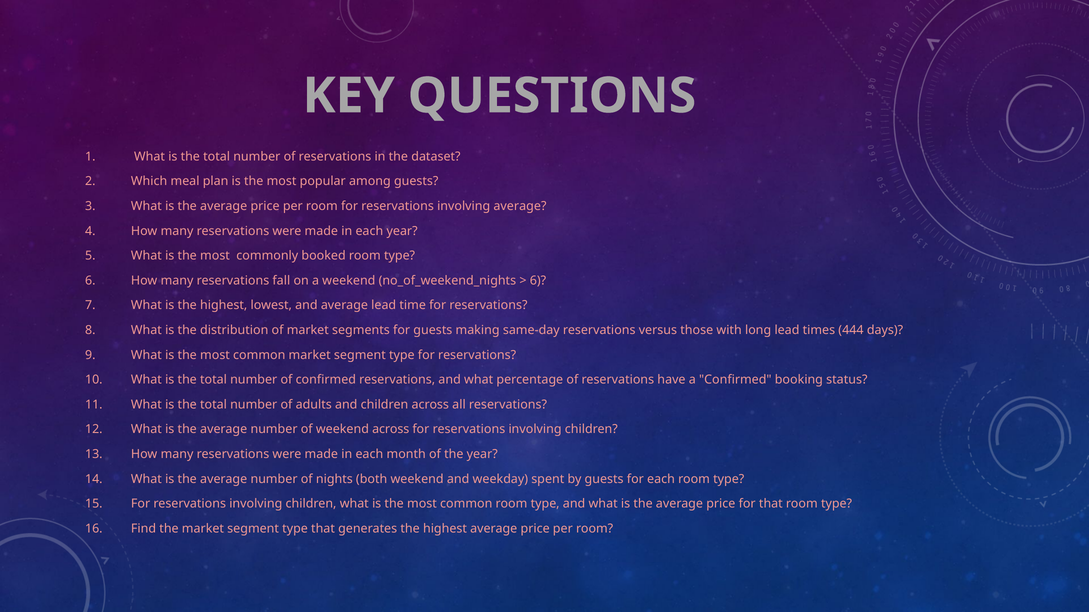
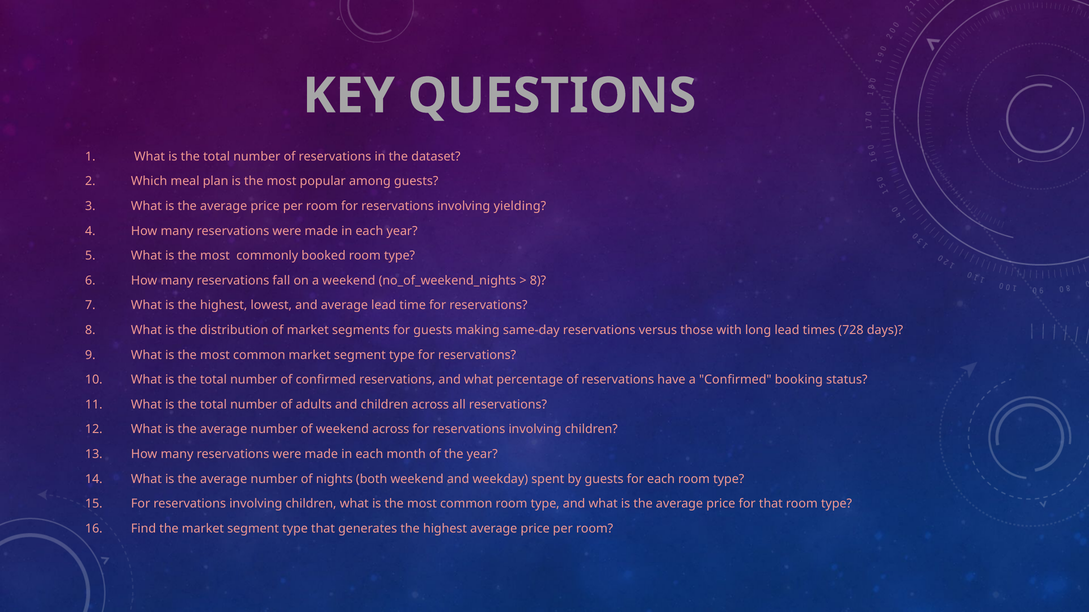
involving average: average -> yielding
6 at (538, 281): 6 -> 8
444: 444 -> 728
